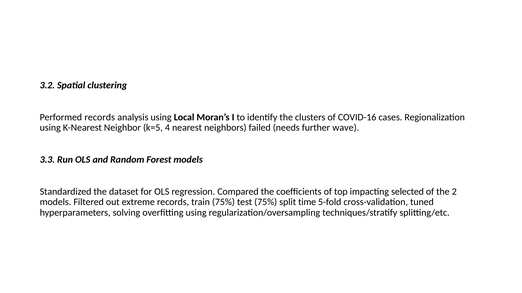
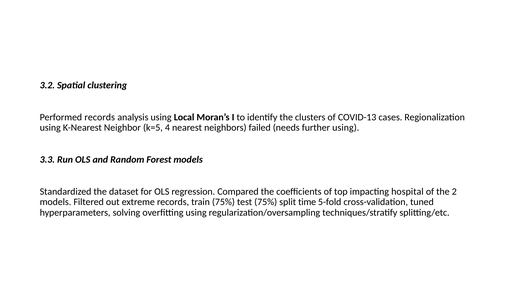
COVID-16: COVID-16 -> COVID-13
further wave: wave -> using
selected: selected -> hospital
